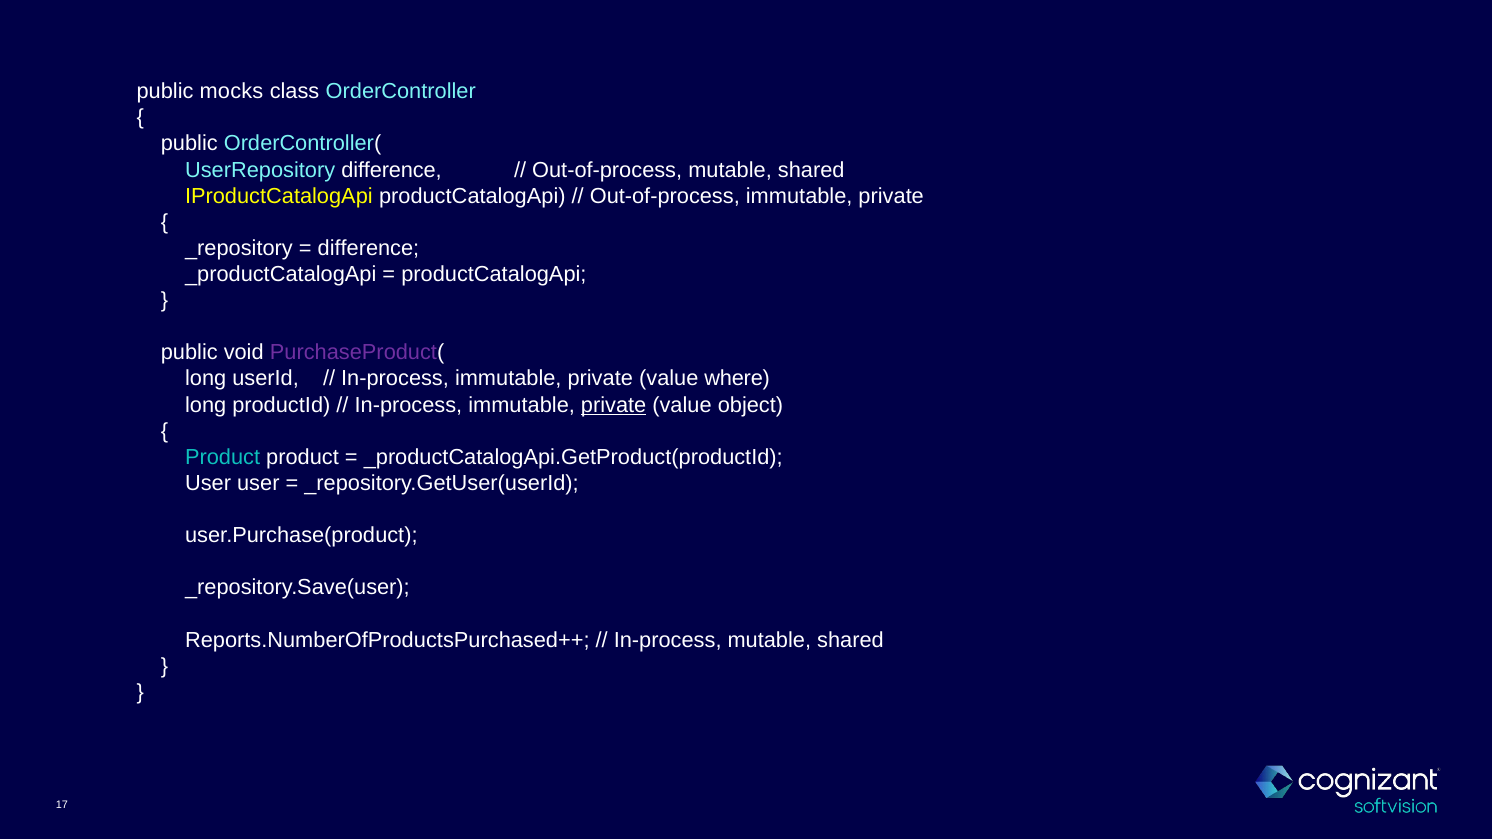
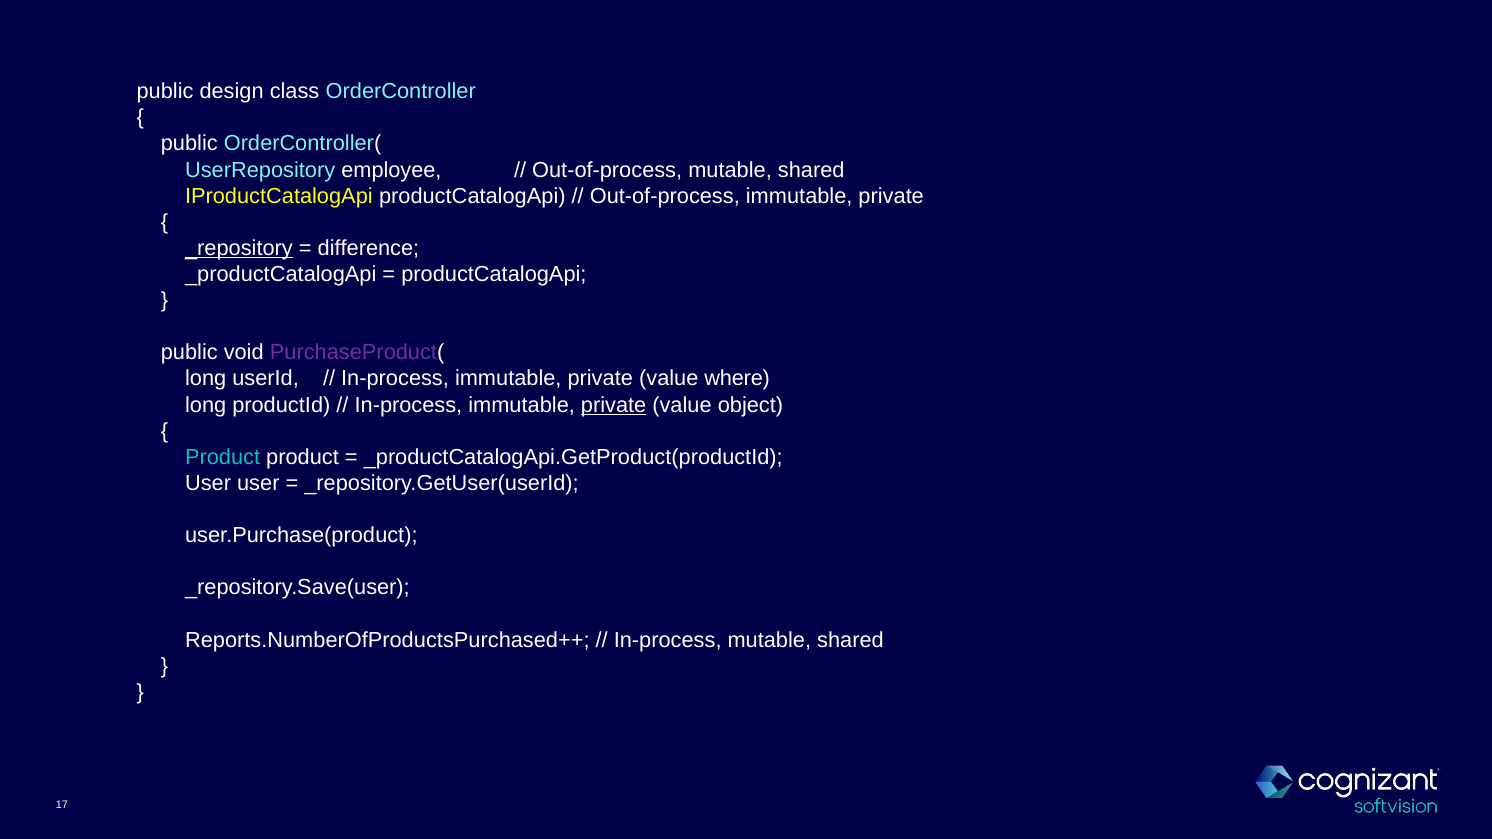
mocks: mocks -> design
UserRepository difference: difference -> employee
_repository underline: none -> present
